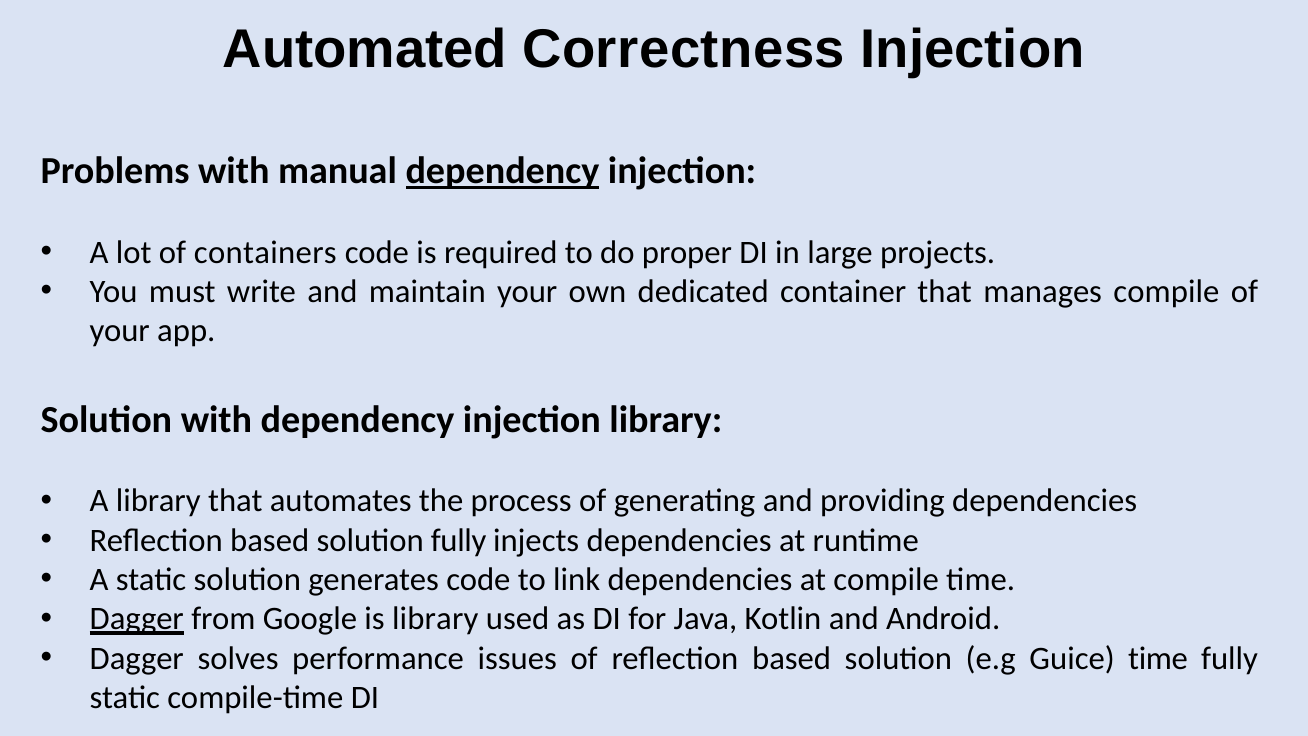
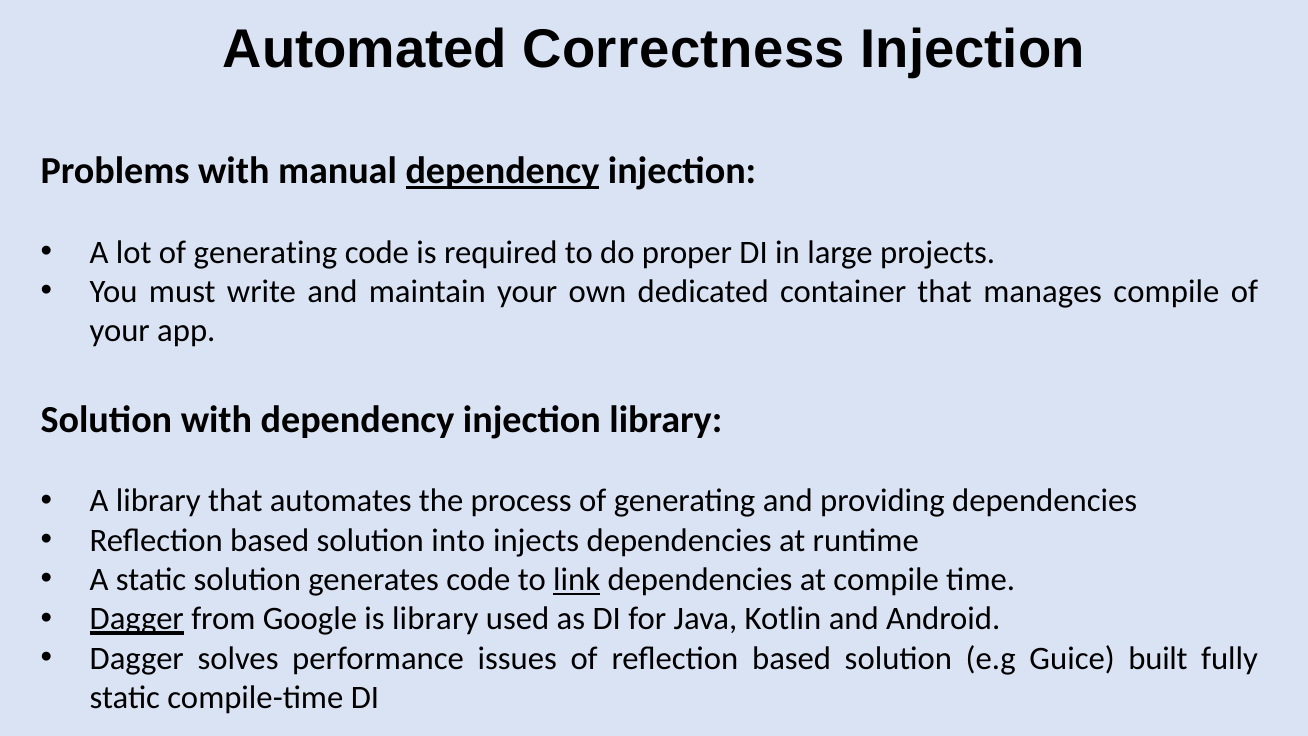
lot of containers: containers -> generating
solution fully: fully -> into
link underline: none -> present
Guice time: time -> built
